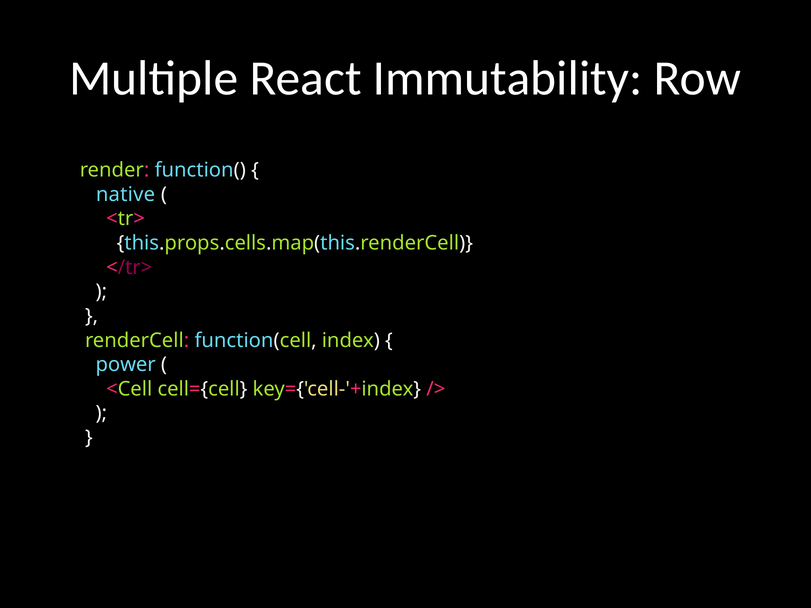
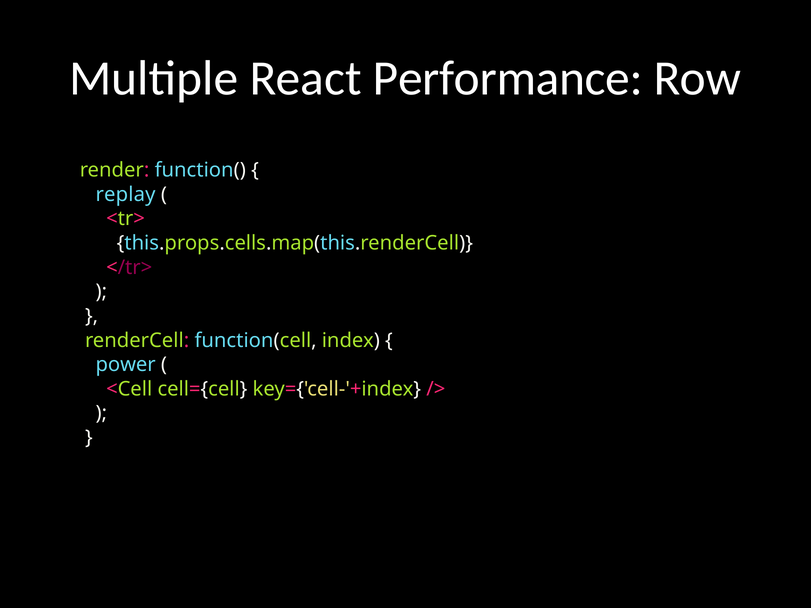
Immutability: Immutability -> Performance
native: native -> replay
